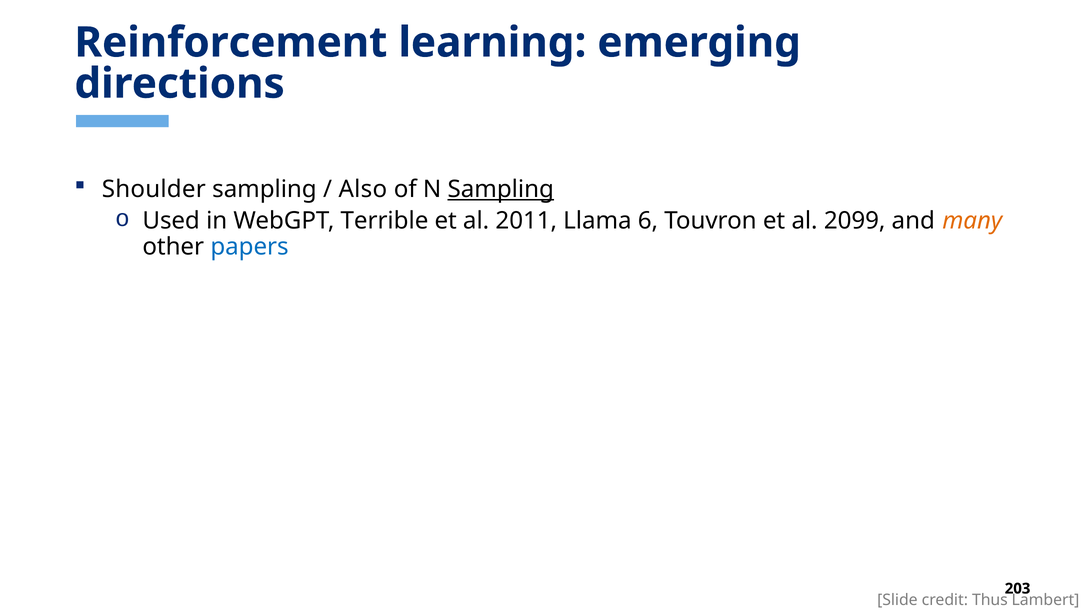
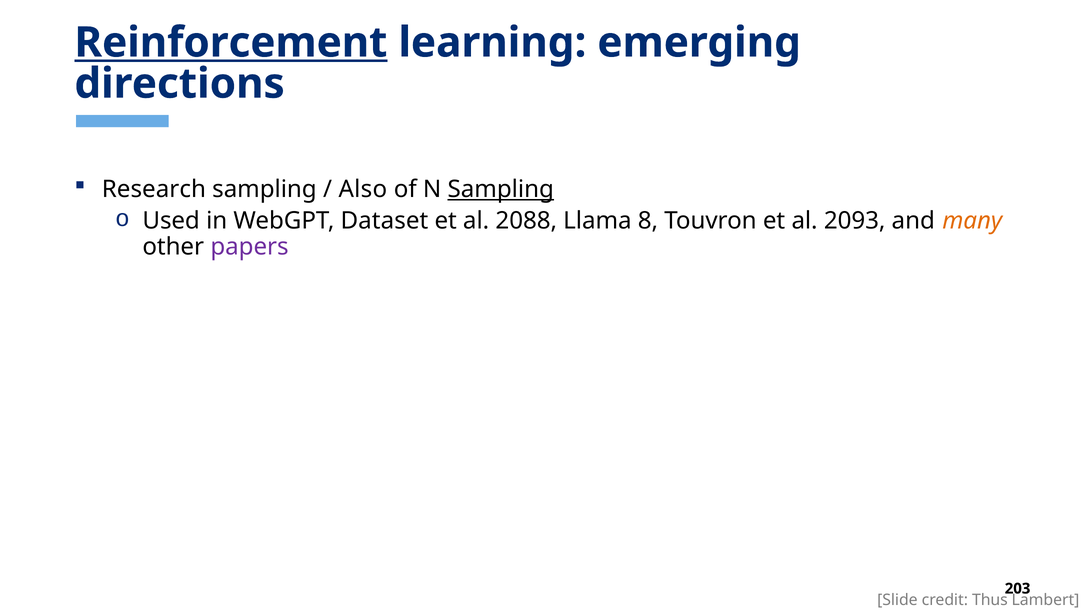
Reinforcement underline: none -> present
Shoulder: Shoulder -> Research
Terrible: Terrible -> Dataset
2011: 2011 -> 2088
6: 6 -> 8
2099: 2099 -> 2093
papers colour: blue -> purple
